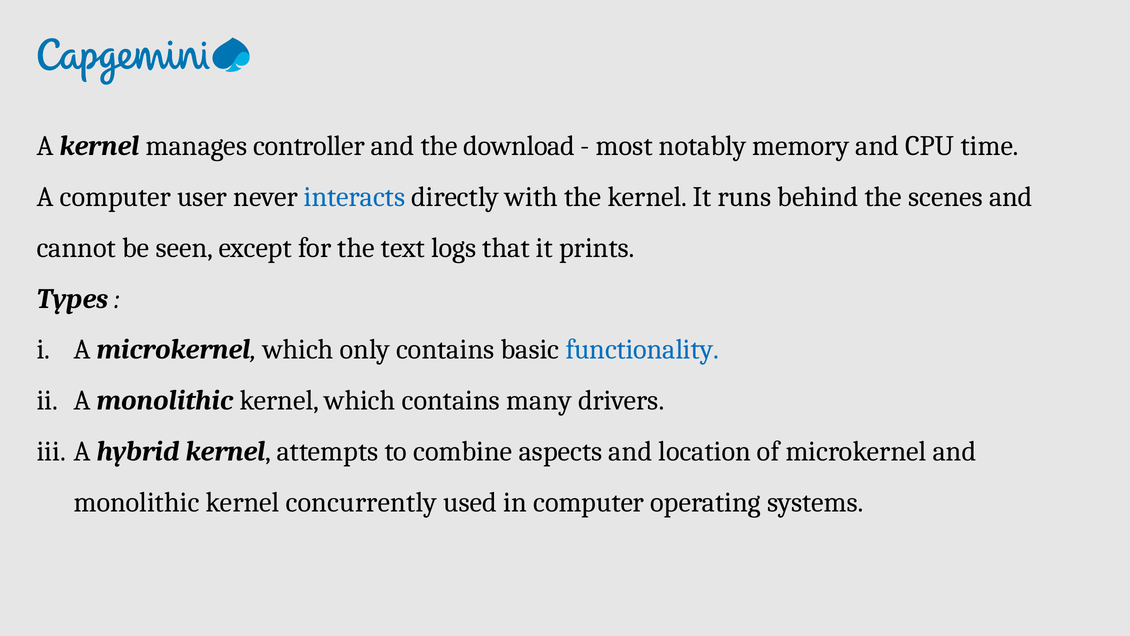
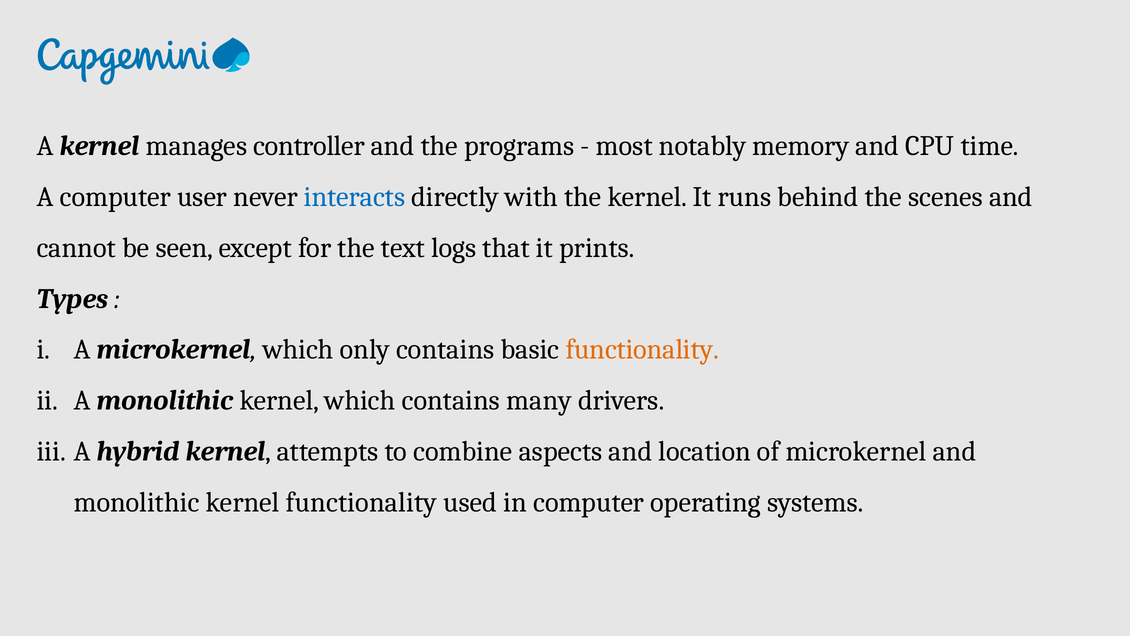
download: download -> programs
functionality at (642, 349) colour: blue -> orange
kernel concurrently: concurrently -> functionality
